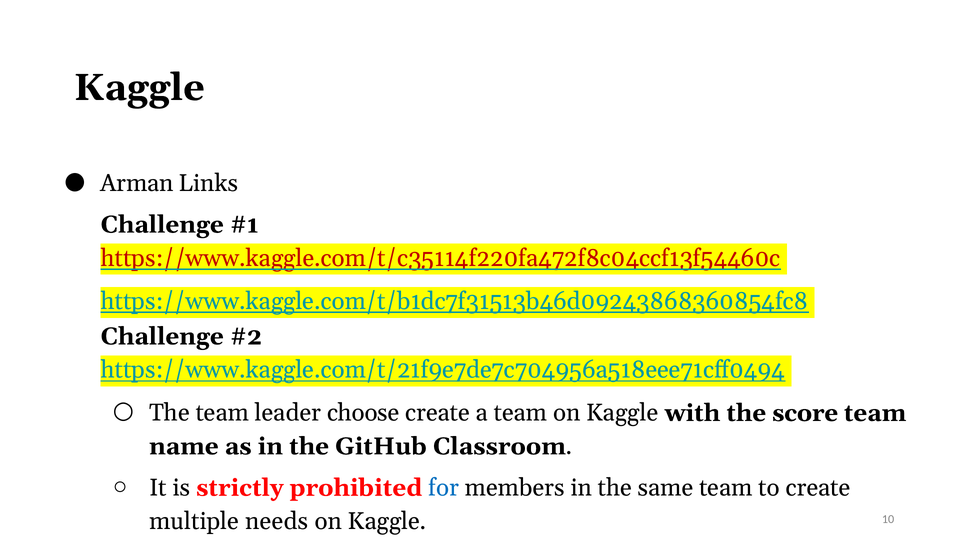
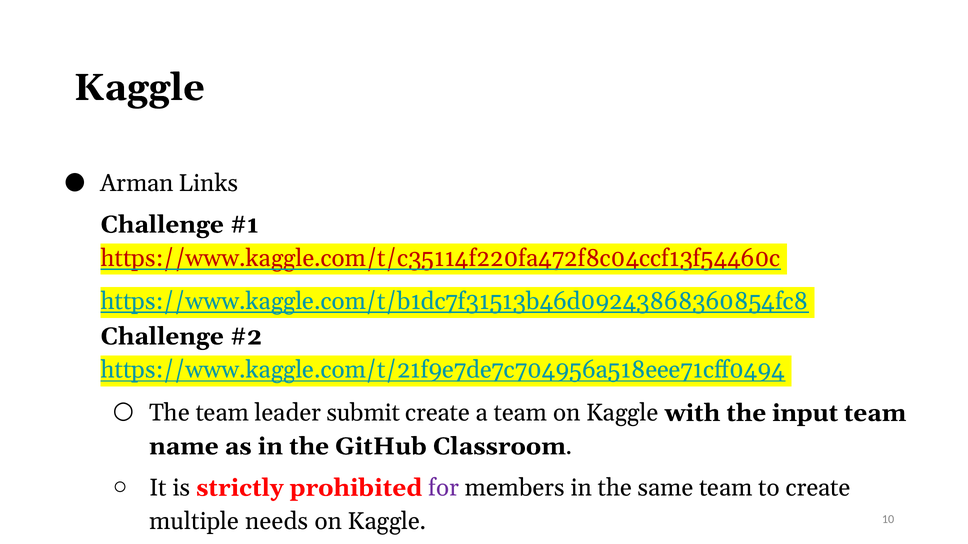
choose: choose -> submit
score: score -> input
for colour: blue -> purple
